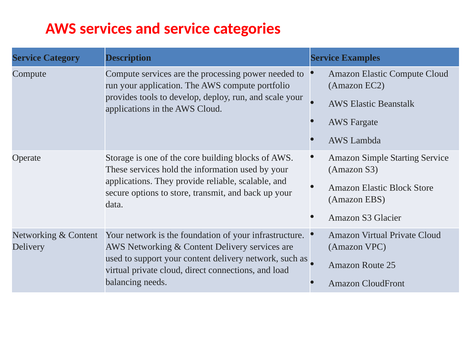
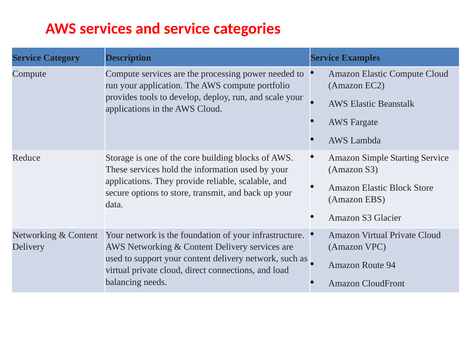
Operate: Operate -> Reduce
25: 25 -> 94
